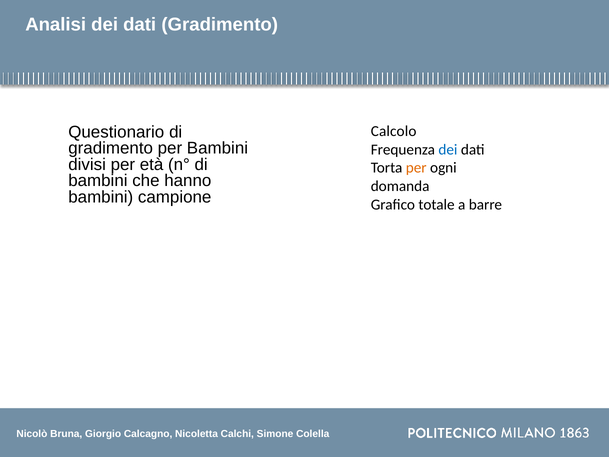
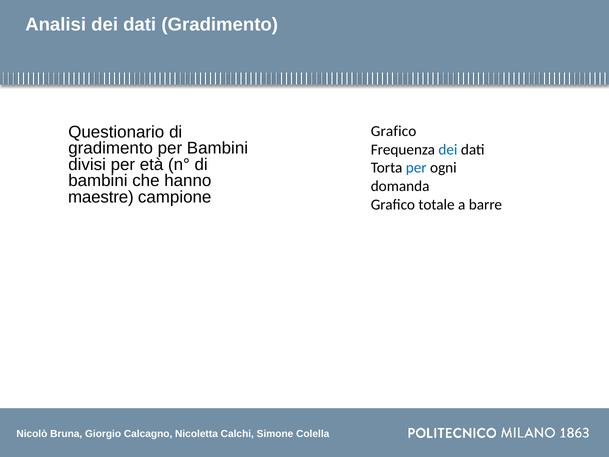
Calcolo at (394, 131): Calcolo -> Grafico
per at (416, 168) colour: orange -> blue
bambini at (101, 197): bambini -> maestre
